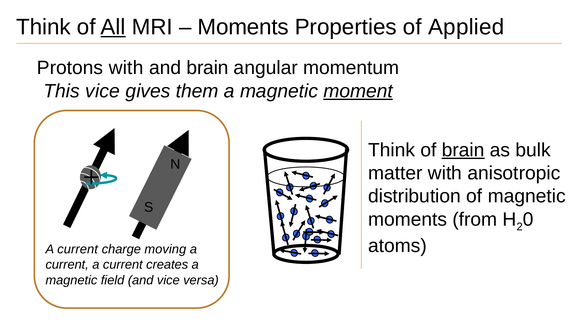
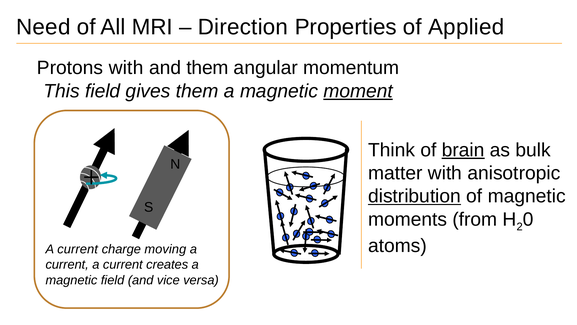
Think at (43, 27): Think -> Need
All underline: present -> none
Moments at (243, 27): Moments -> Direction
and brain: brain -> them
This vice: vice -> field
distribution underline: none -> present
